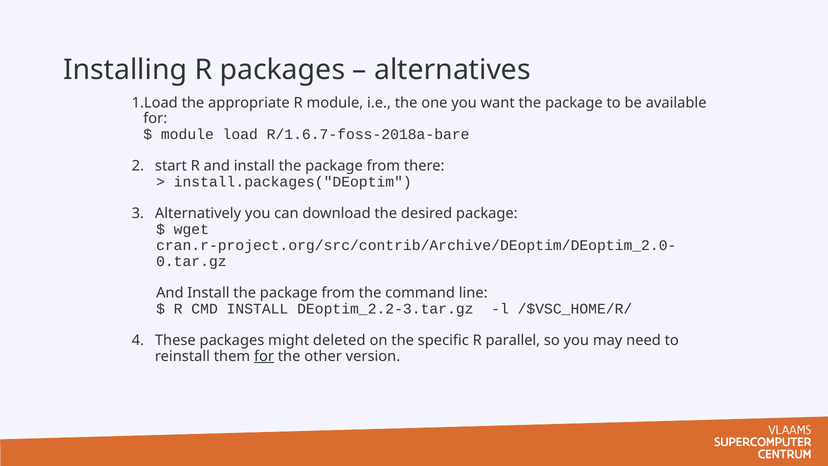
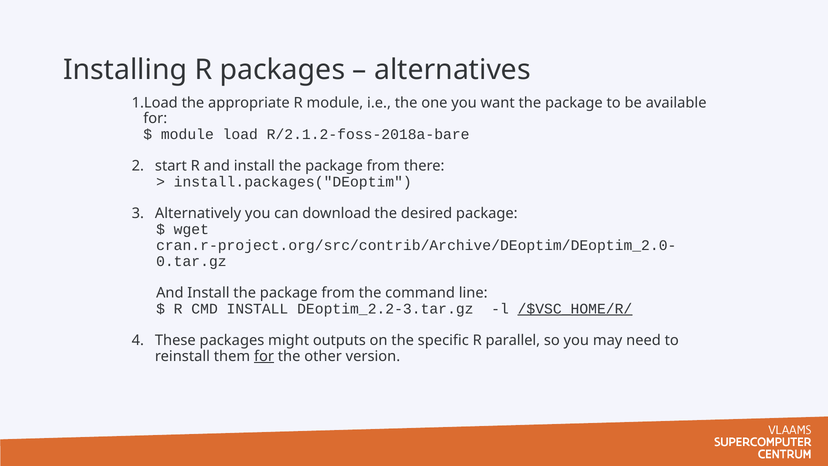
R/1.6.7-foss-2018a-bare: R/1.6.7-foss-2018a-bare -> R/2.1.2-foss-2018a-bare
/$VSC_HOME/R/ underline: none -> present
deleted: deleted -> outputs
